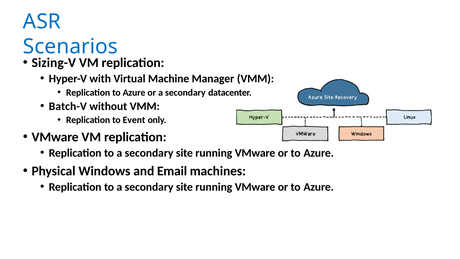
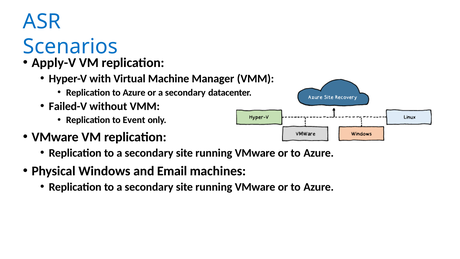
Sizing-V: Sizing-V -> Apply-V
Batch-V: Batch-V -> Failed-V
